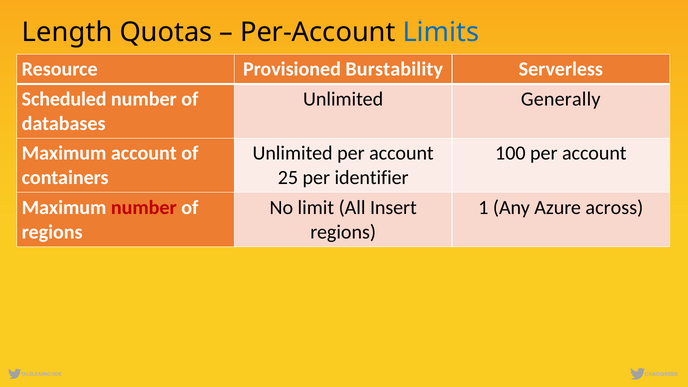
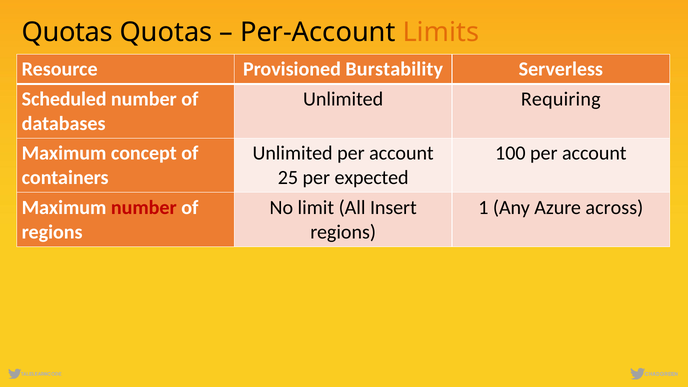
Length at (67, 32): Length -> Quotas
Limits colour: blue -> orange
Generally: Generally -> Requiring
Maximum account: account -> concept
identifier: identifier -> expected
